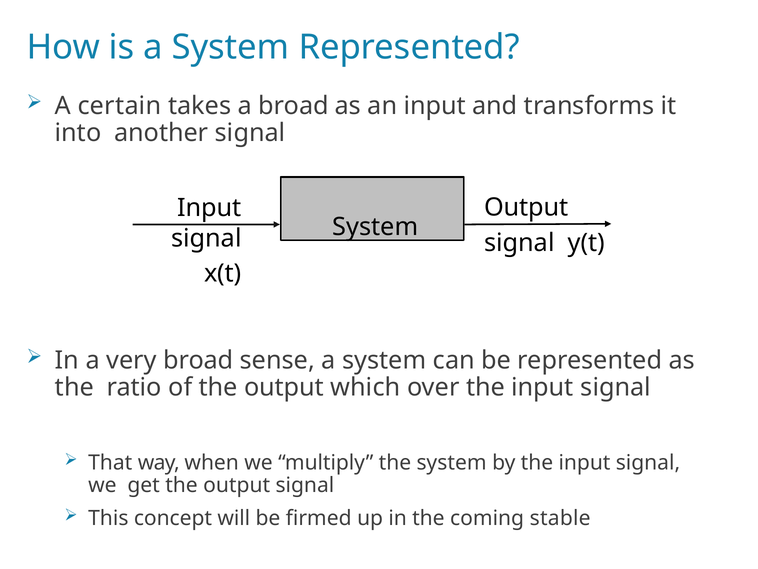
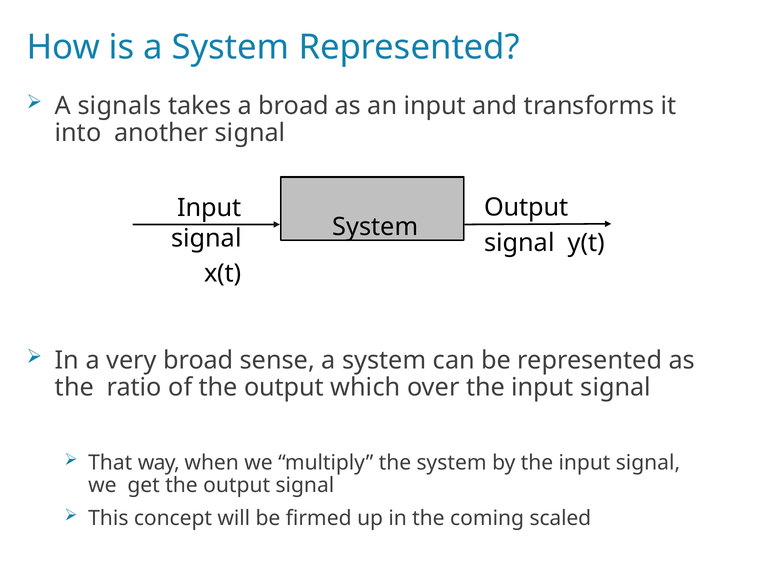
certain: certain -> signals
stable: stable -> scaled
